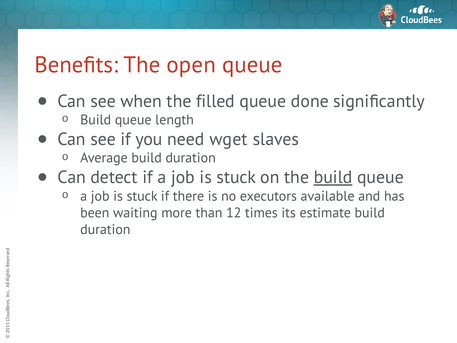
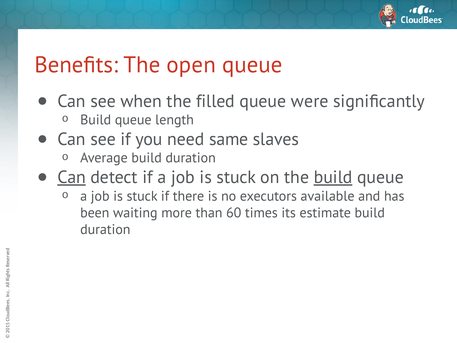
done: done -> were
wget: wget -> same
Can at (72, 177) underline: none -> present
12: 12 -> 60
